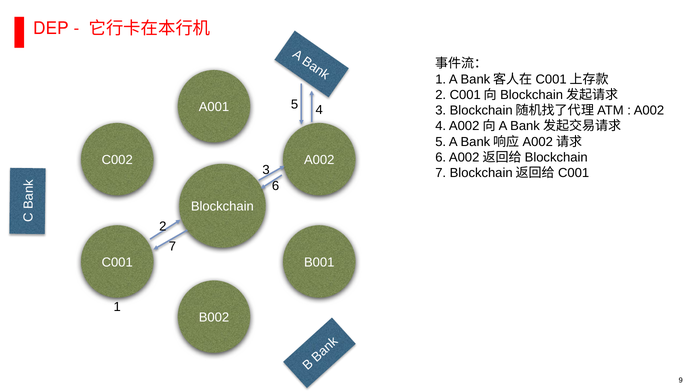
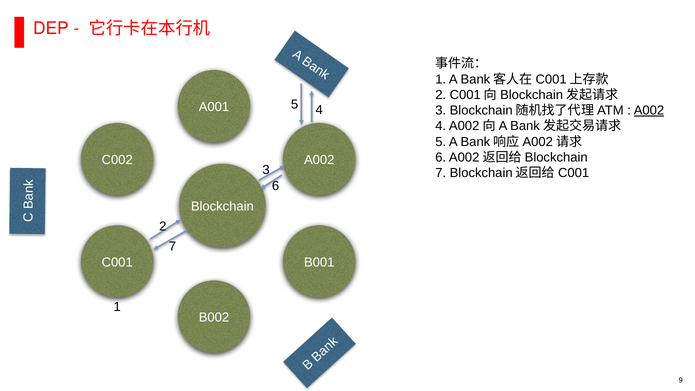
A002 at (649, 111) underline: none -> present
